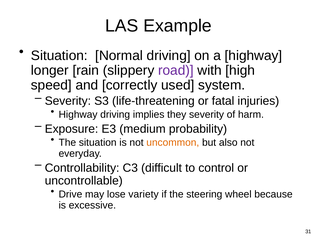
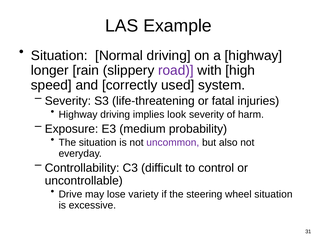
they: they -> look
uncommon colour: orange -> purple
wheel because: because -> situation
